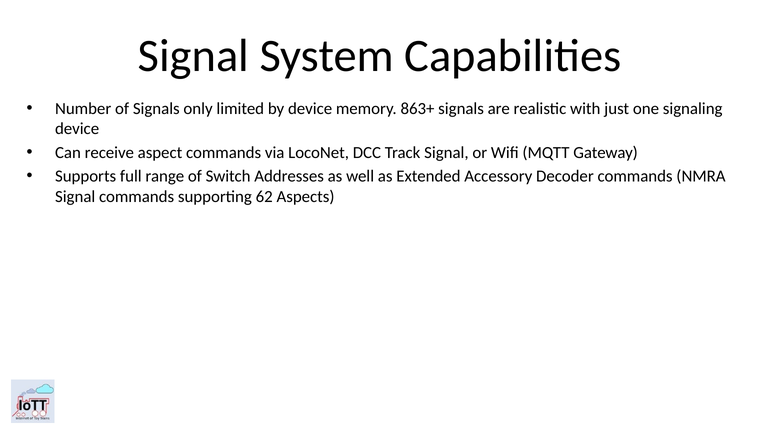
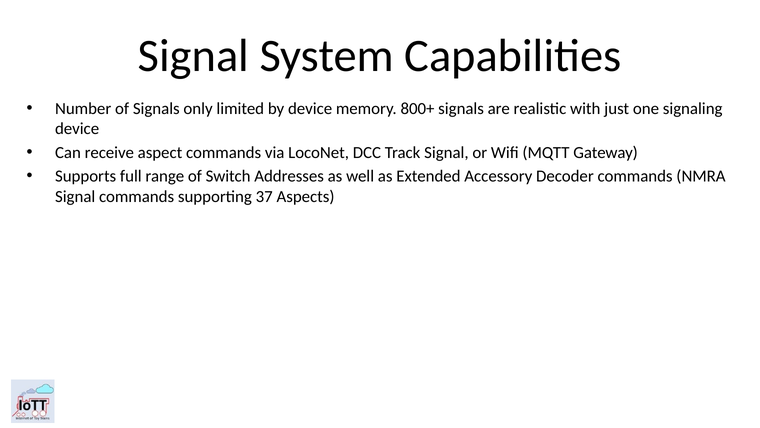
863+: 863+ -> 800+
62: 62 -> 37
